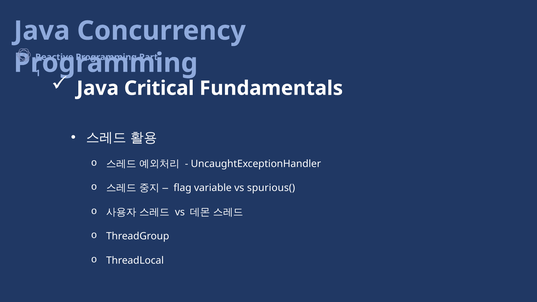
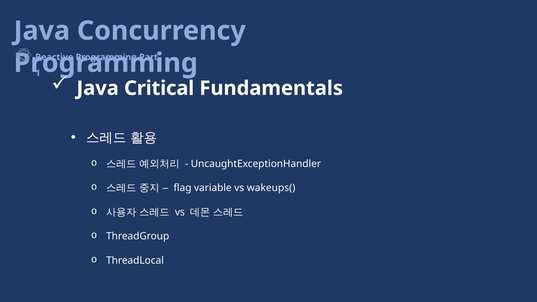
spurious(: spurious( -> wakeups(
